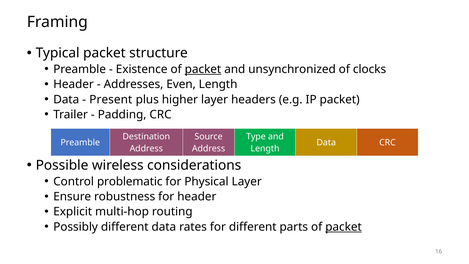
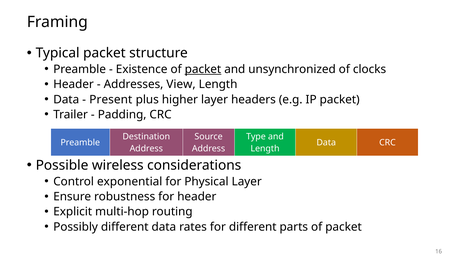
Even: Even -> View
problematic: problematic -> exponential
packet at (344, 227) underline: present -> none
